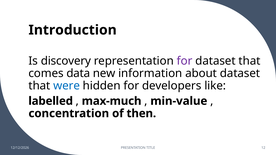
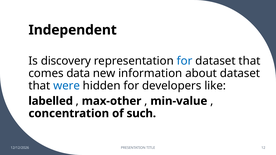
Introduction: Introduction -> Independent
for at (185, 61) colour: purple -> blue
max-much: max-much -> max-other
then: then -> such
